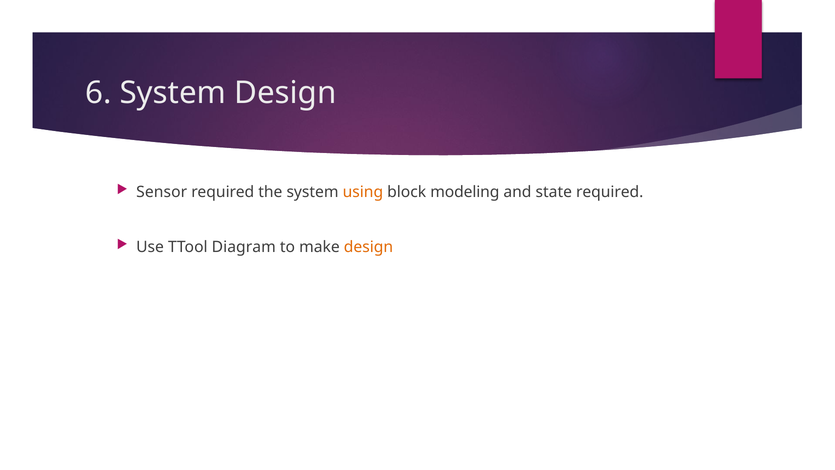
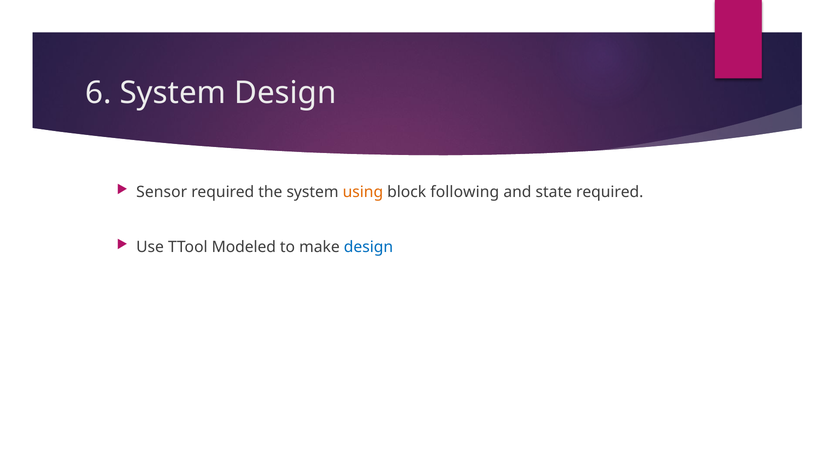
modeling: modeling -> following
Diagram: Diagram -> Modeled
design at (368, 247) colour: orange -> blue
